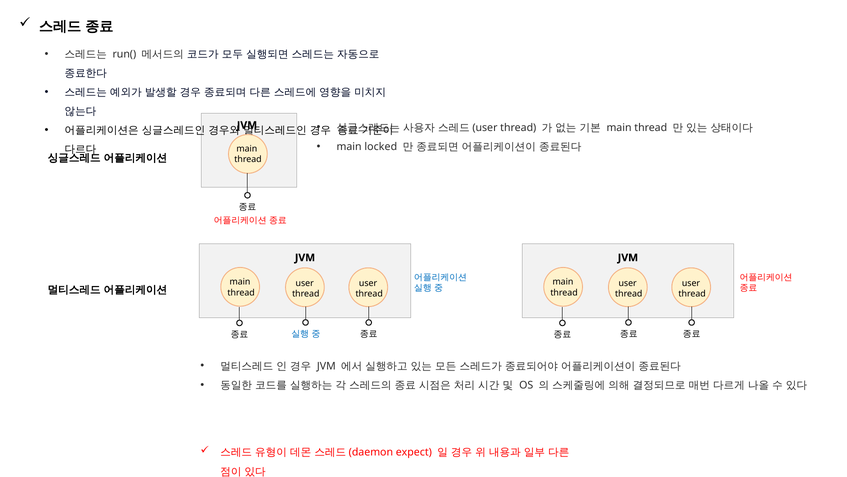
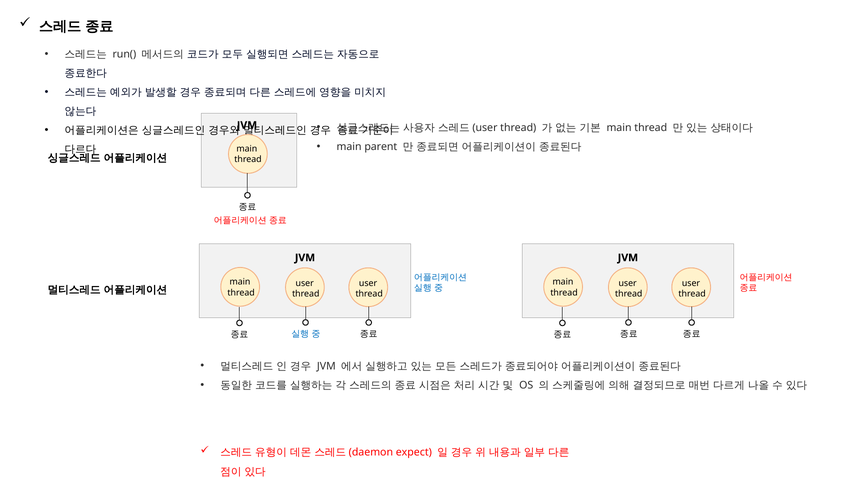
locked: locked -> parent
